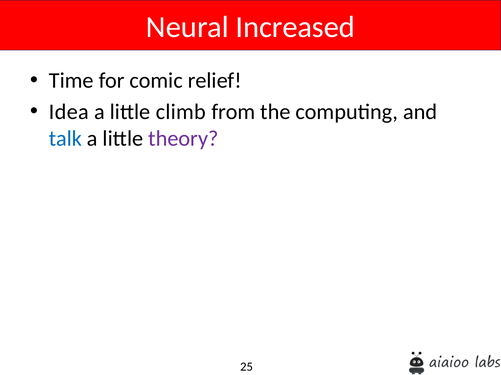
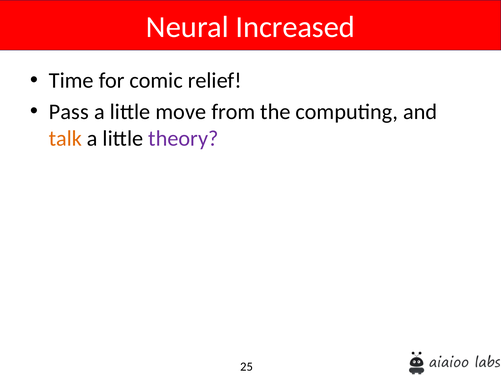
Idea: Idea -> Pass
climb: climb -> move
talk colour: blue -> orange
